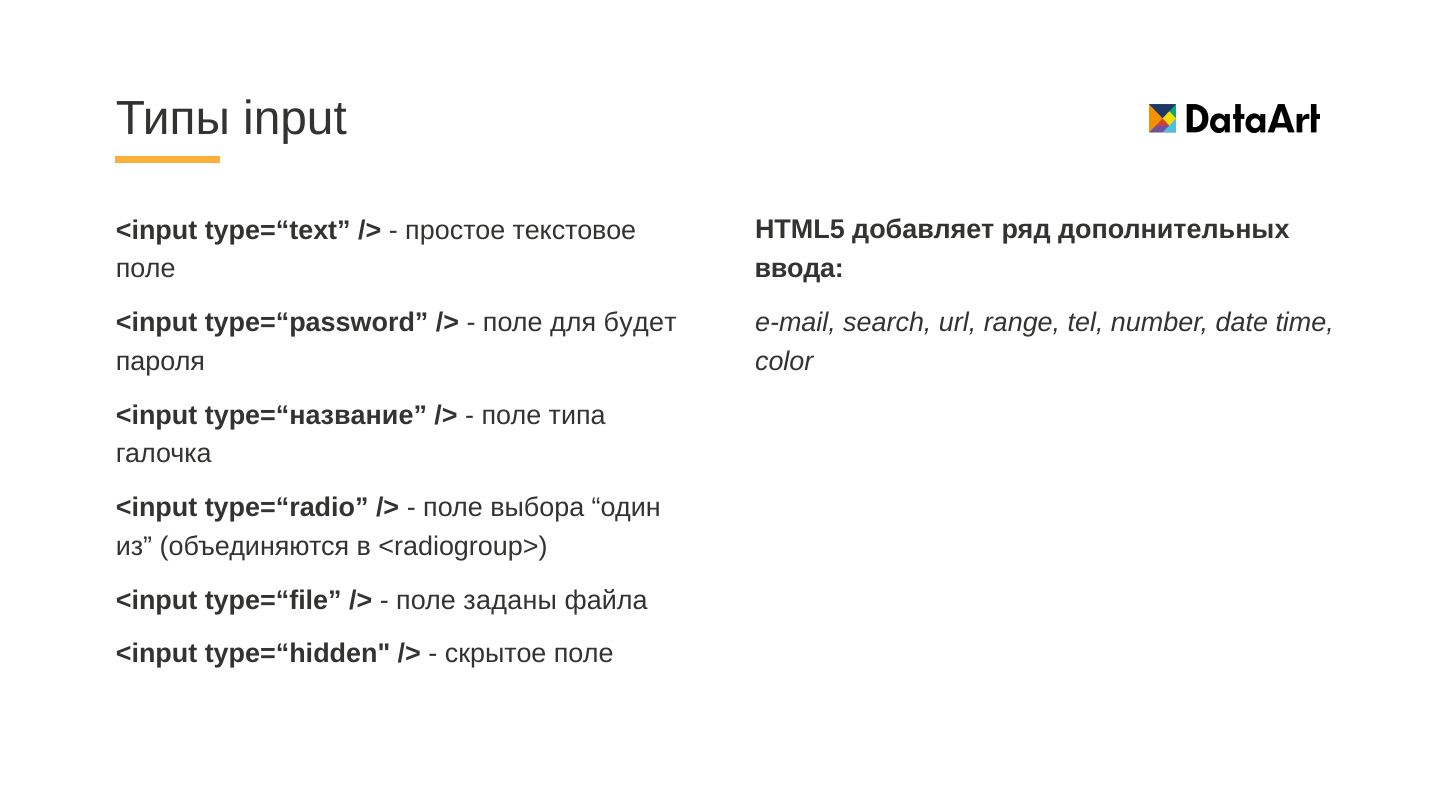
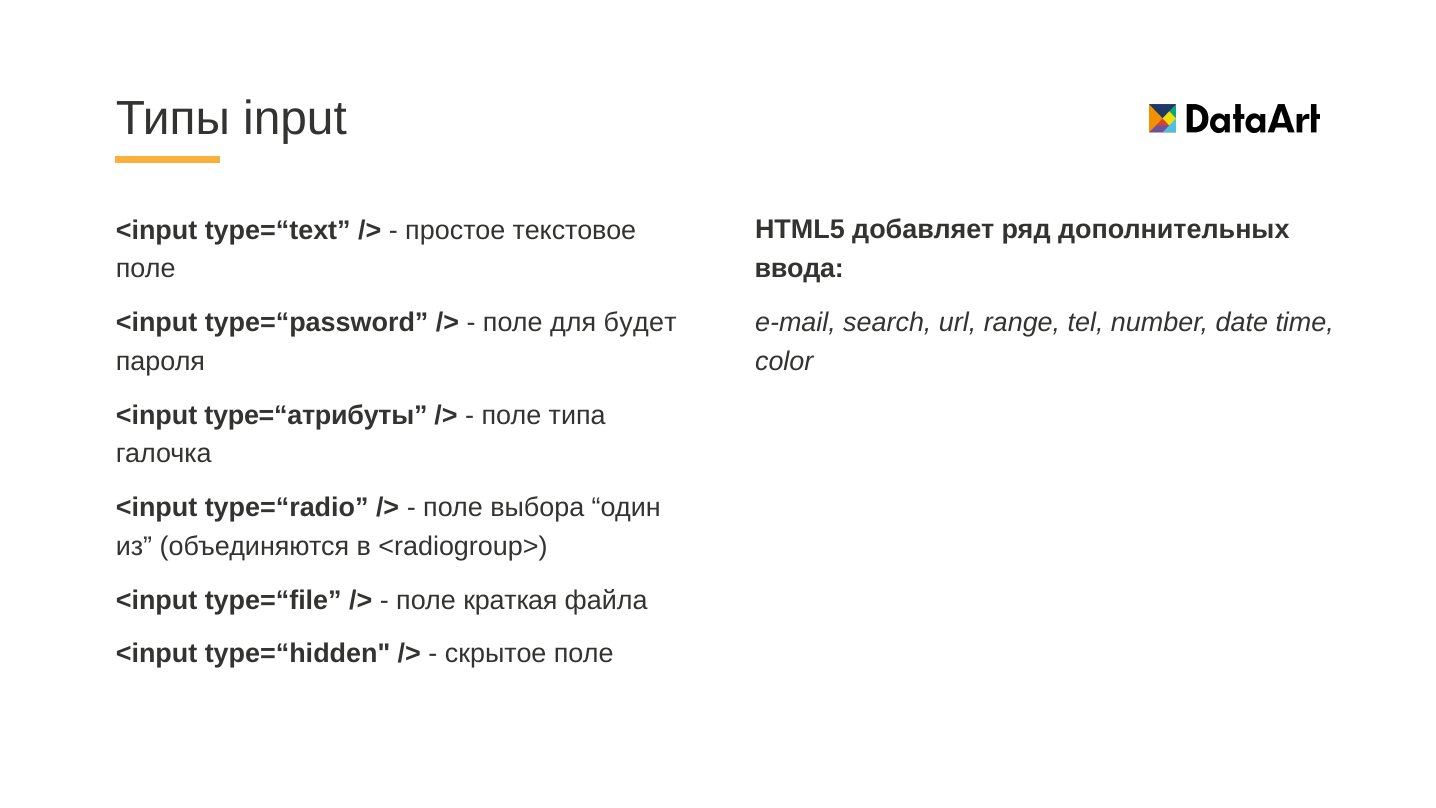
type=“название: type=“название -> type=“атрибуты
заданы: заданы -> краткая
